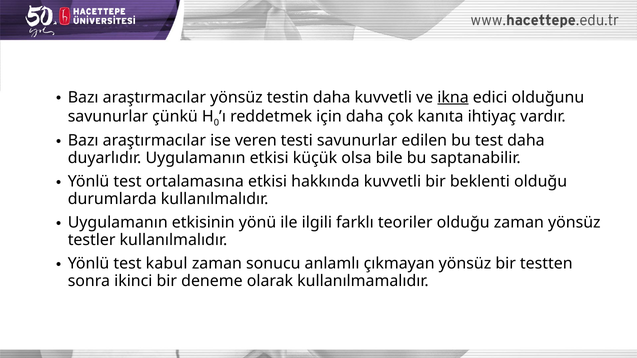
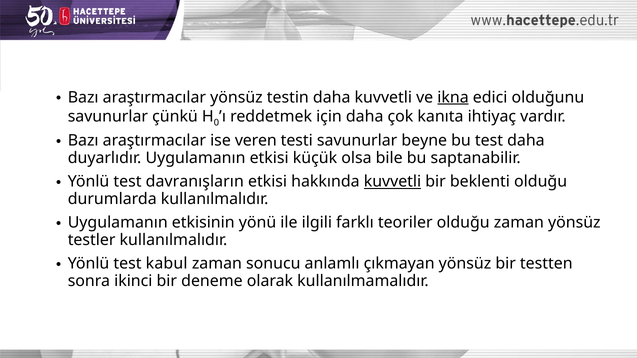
edilen: edilen -> beyne
ortalamasına: ortalamasına -> davranışların
kuvvetli at (392, 182) underline: none -> present
